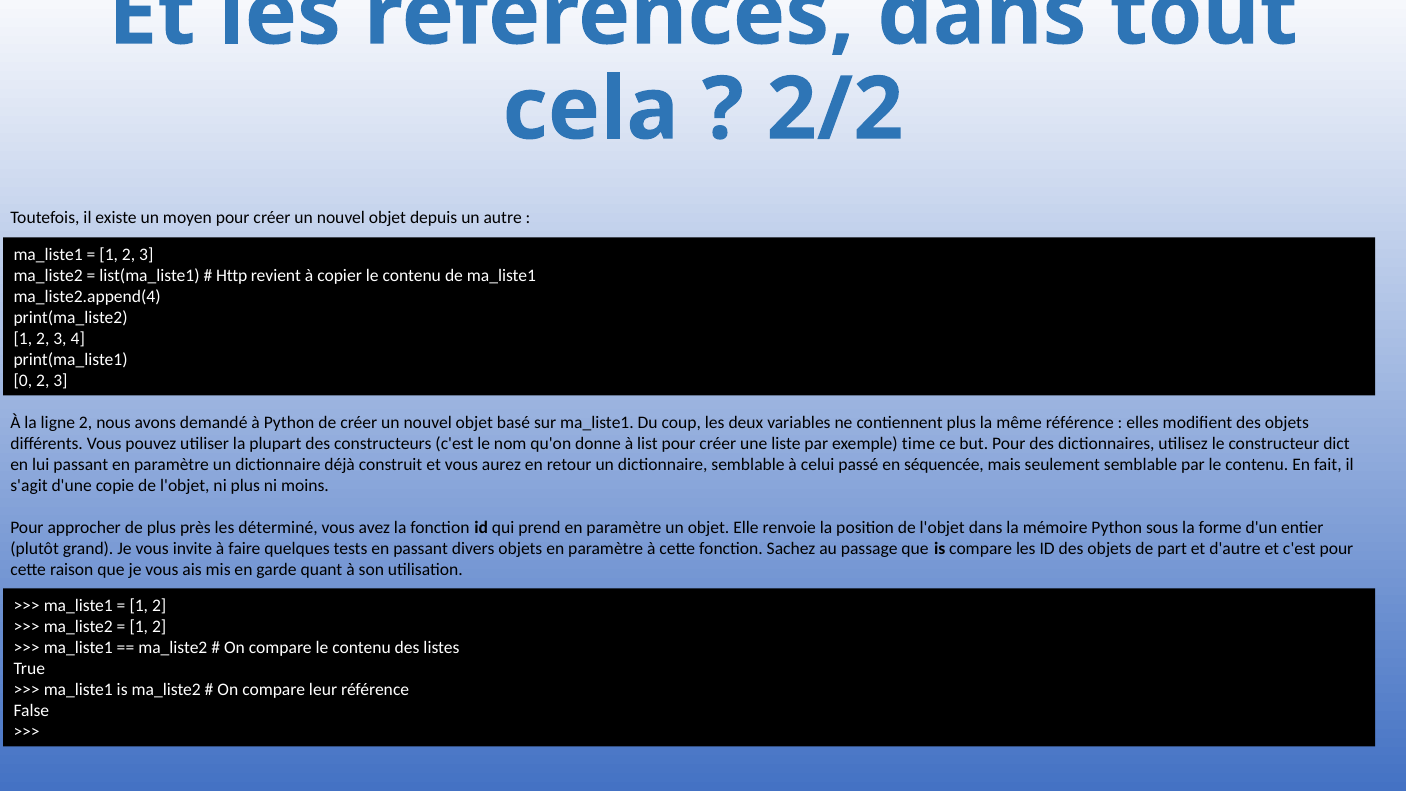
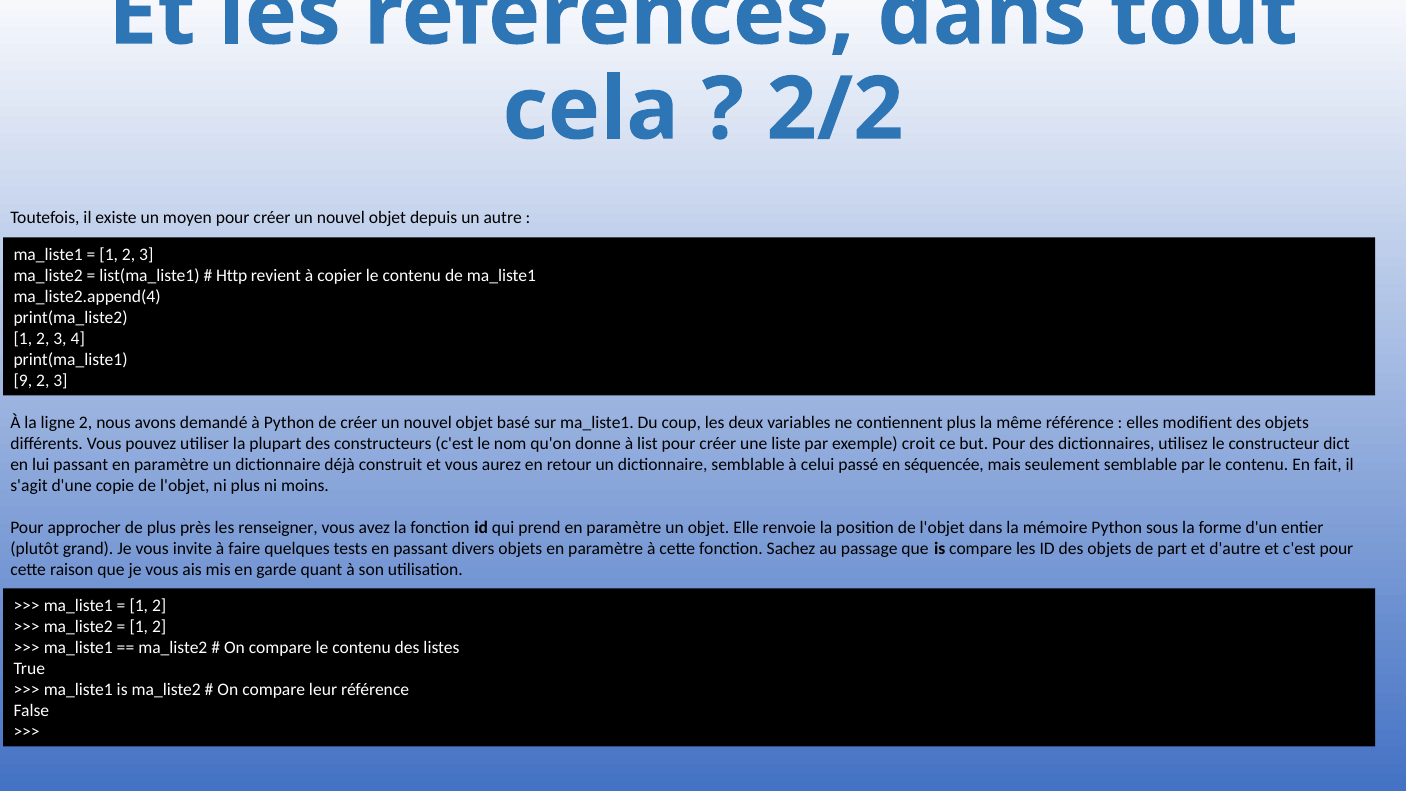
0: 0 -> 9
time: time -> croit
déterminé: déterminé -> renseigner
